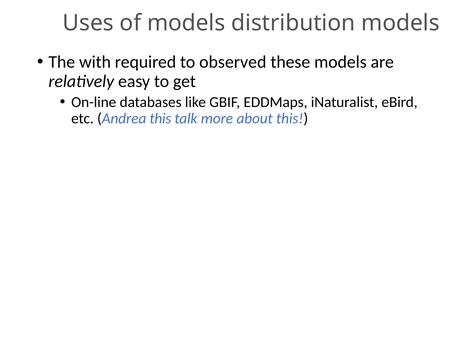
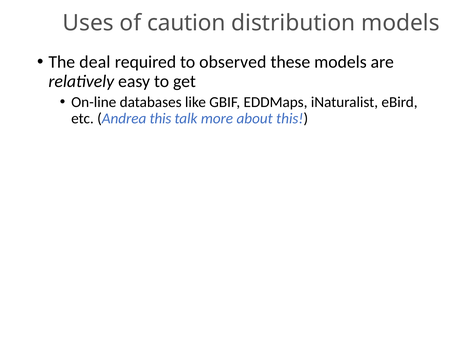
of models: models -> caution
with: with -> deal
